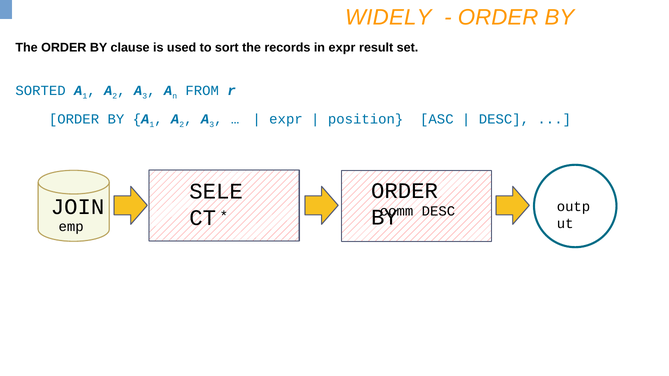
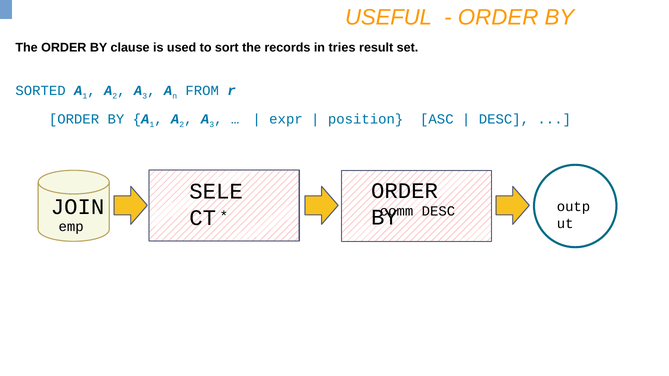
WIDELY: WIDELY -> USEFUL
in expr: expr -> tries
